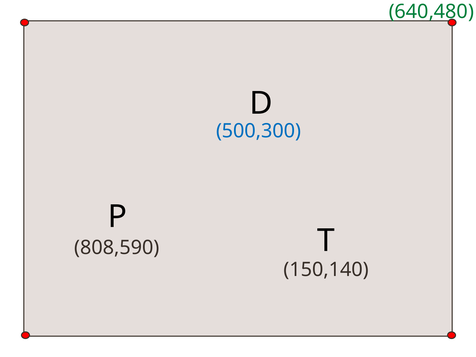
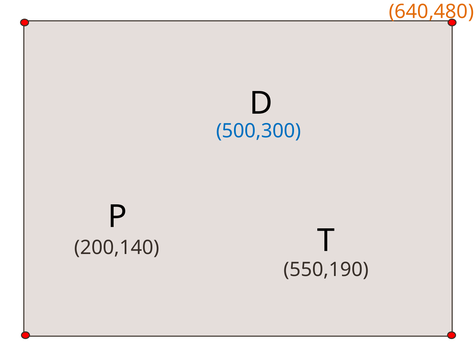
640,480 colour: green -> orange
808,590: 808,590 -> 200,140
150,140: 150,140 -> 550,190
